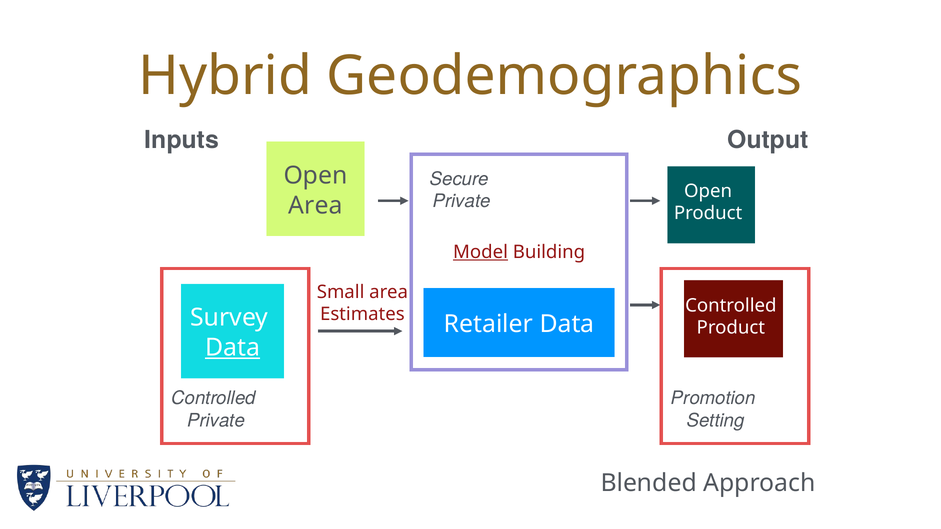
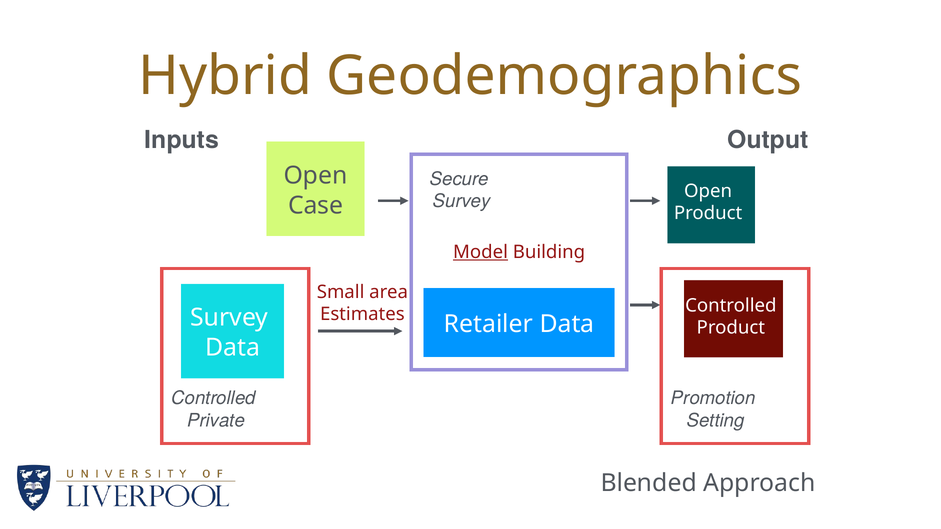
Private at (462, 201): Private -> Survey
Area at (315, 206): Area -> Case
Data at (233, 348) underline: present -> none
